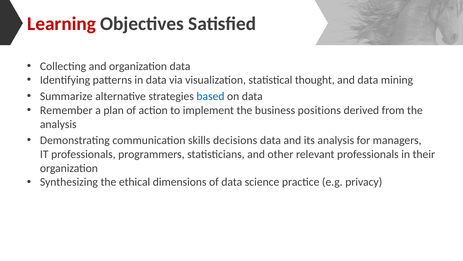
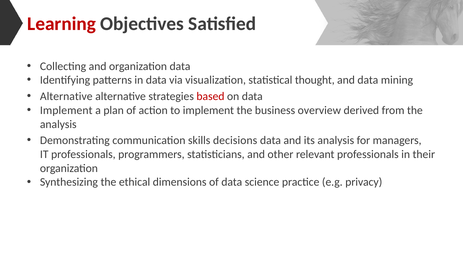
Summarize at (66, 96): Summarize -> Alternative
based colour: blue -> red
Remember at (66, 110): Remember -> Implement
positions: positions -> overview
